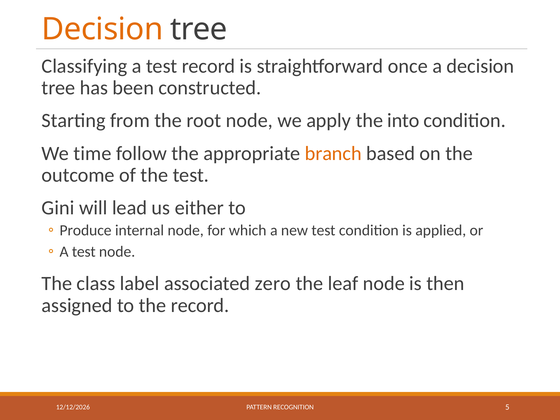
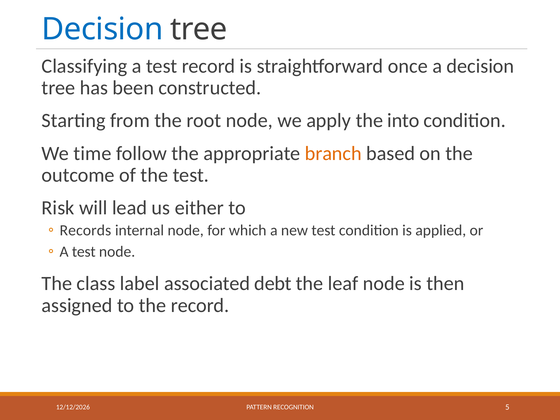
Decision at (102, 29) colour: orange -> blue
Gini: Gini -> Risk
Produce: Produce -> Records
zero: zero -> debt
